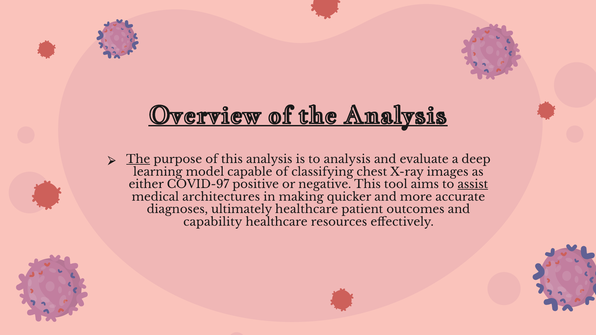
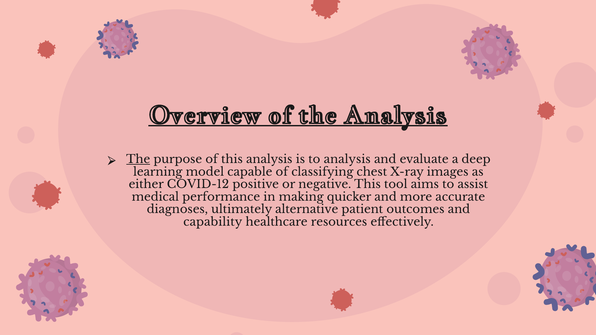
COVID-97: COVID-97 -> COVID-12
assist underline: present -> none
architectures: architectures -> performance
ultimately healthcare: healthcare -> alternative
